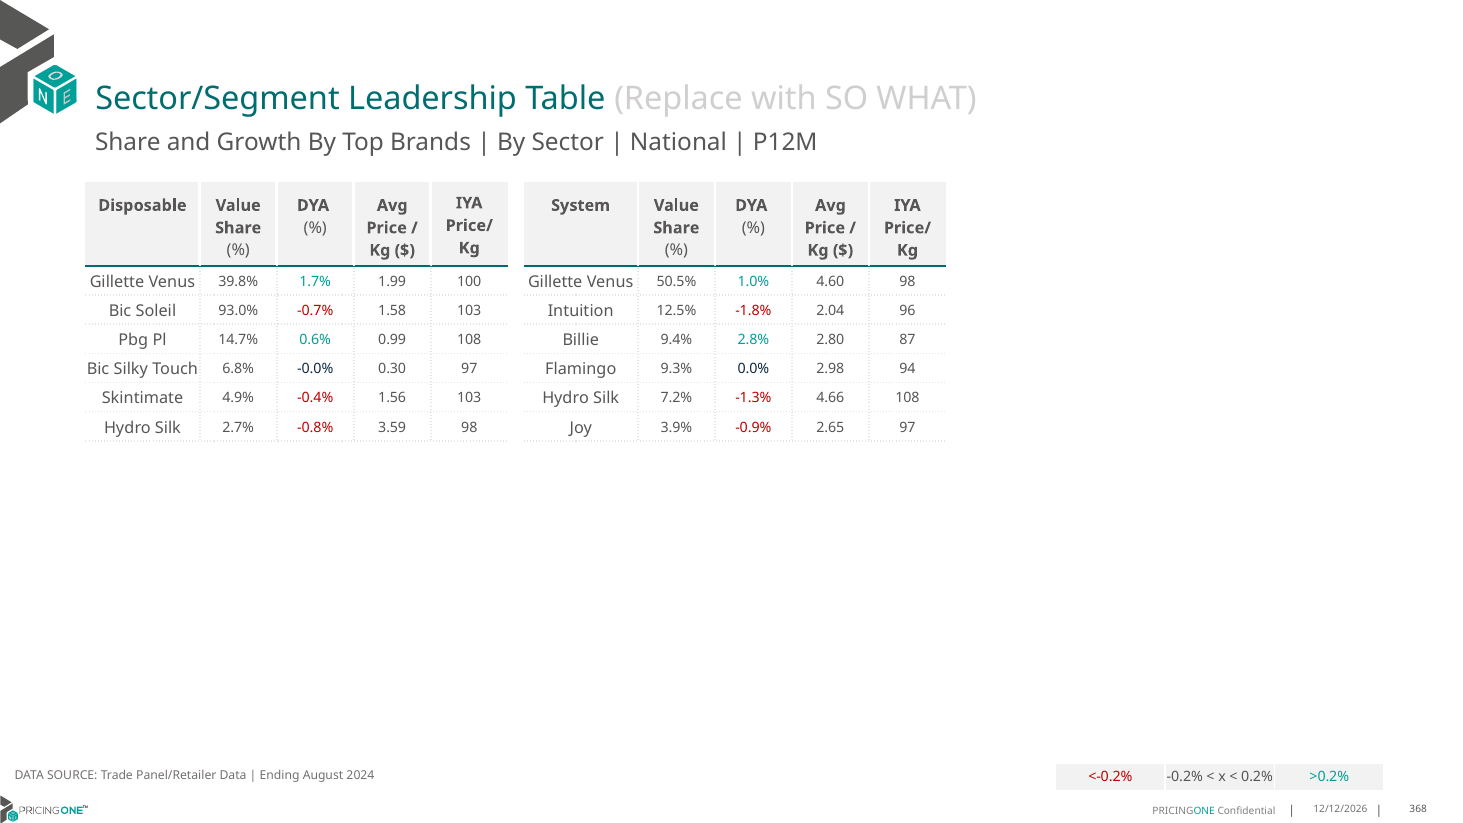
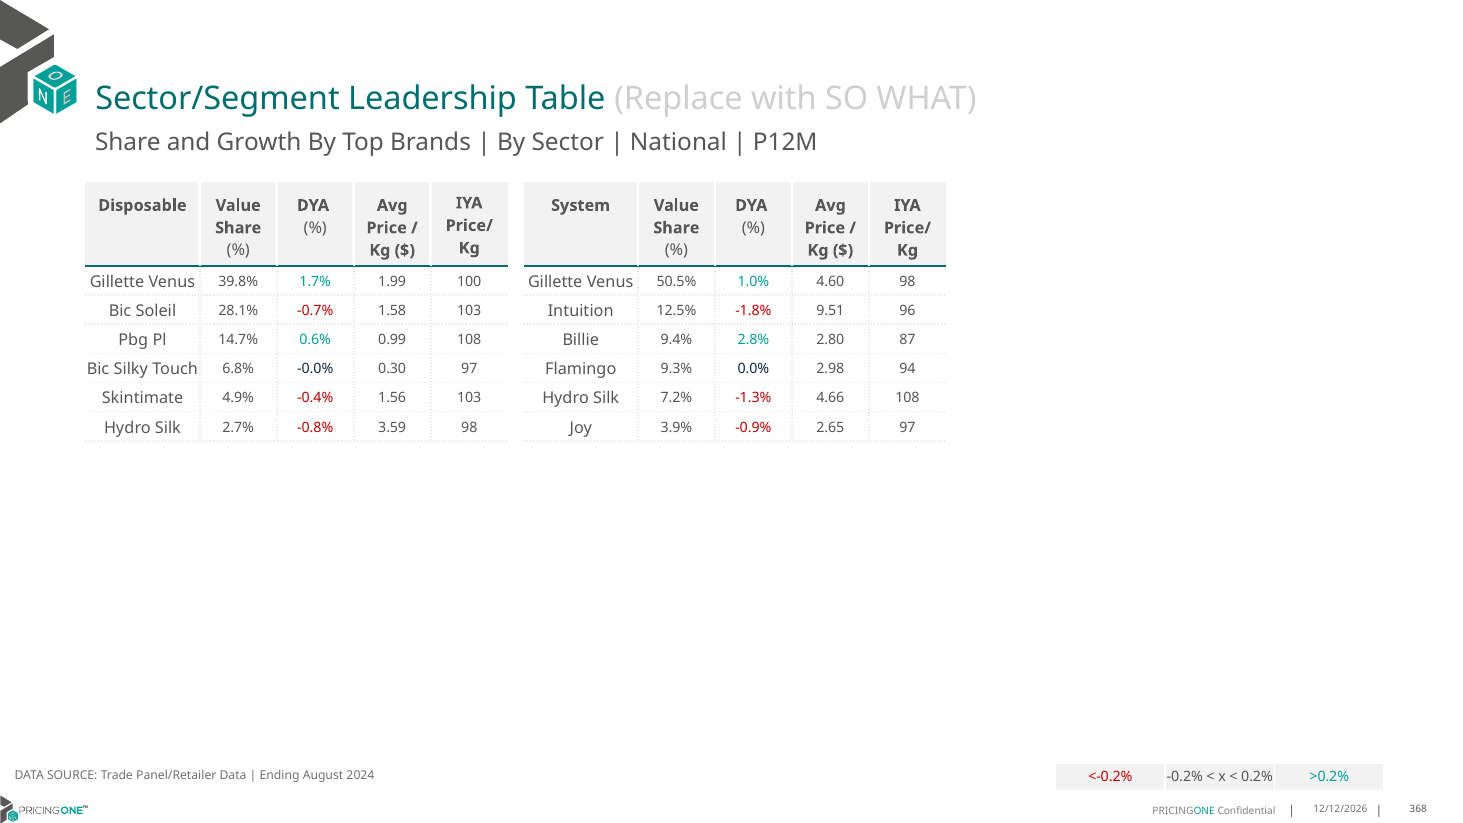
93.0%: 93.0% -> 28.1%
2.04: 2.04 -> 9.51
